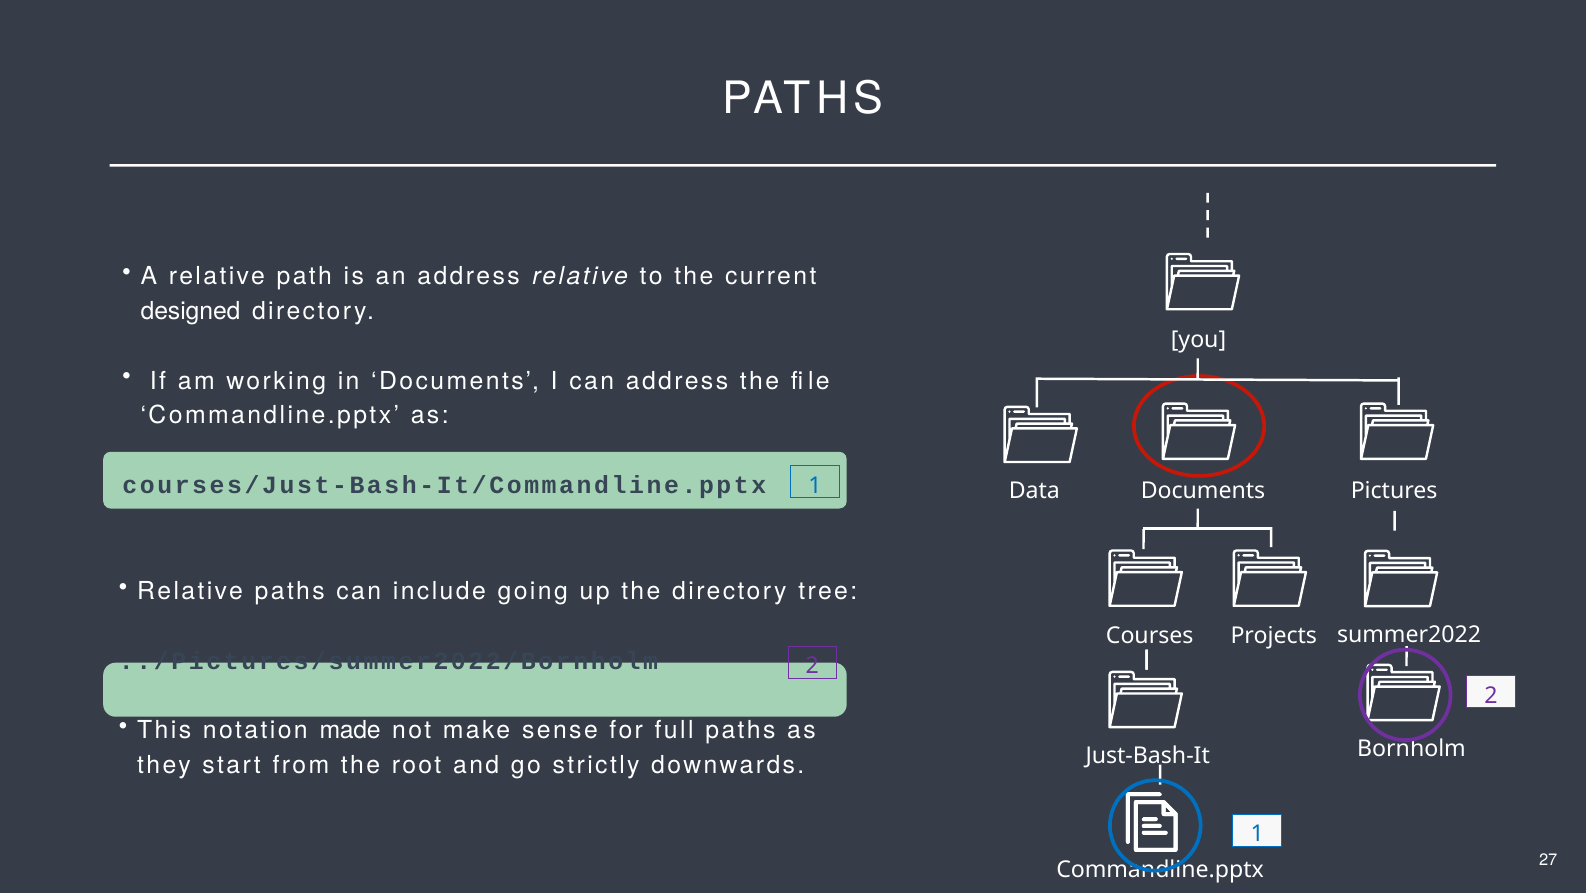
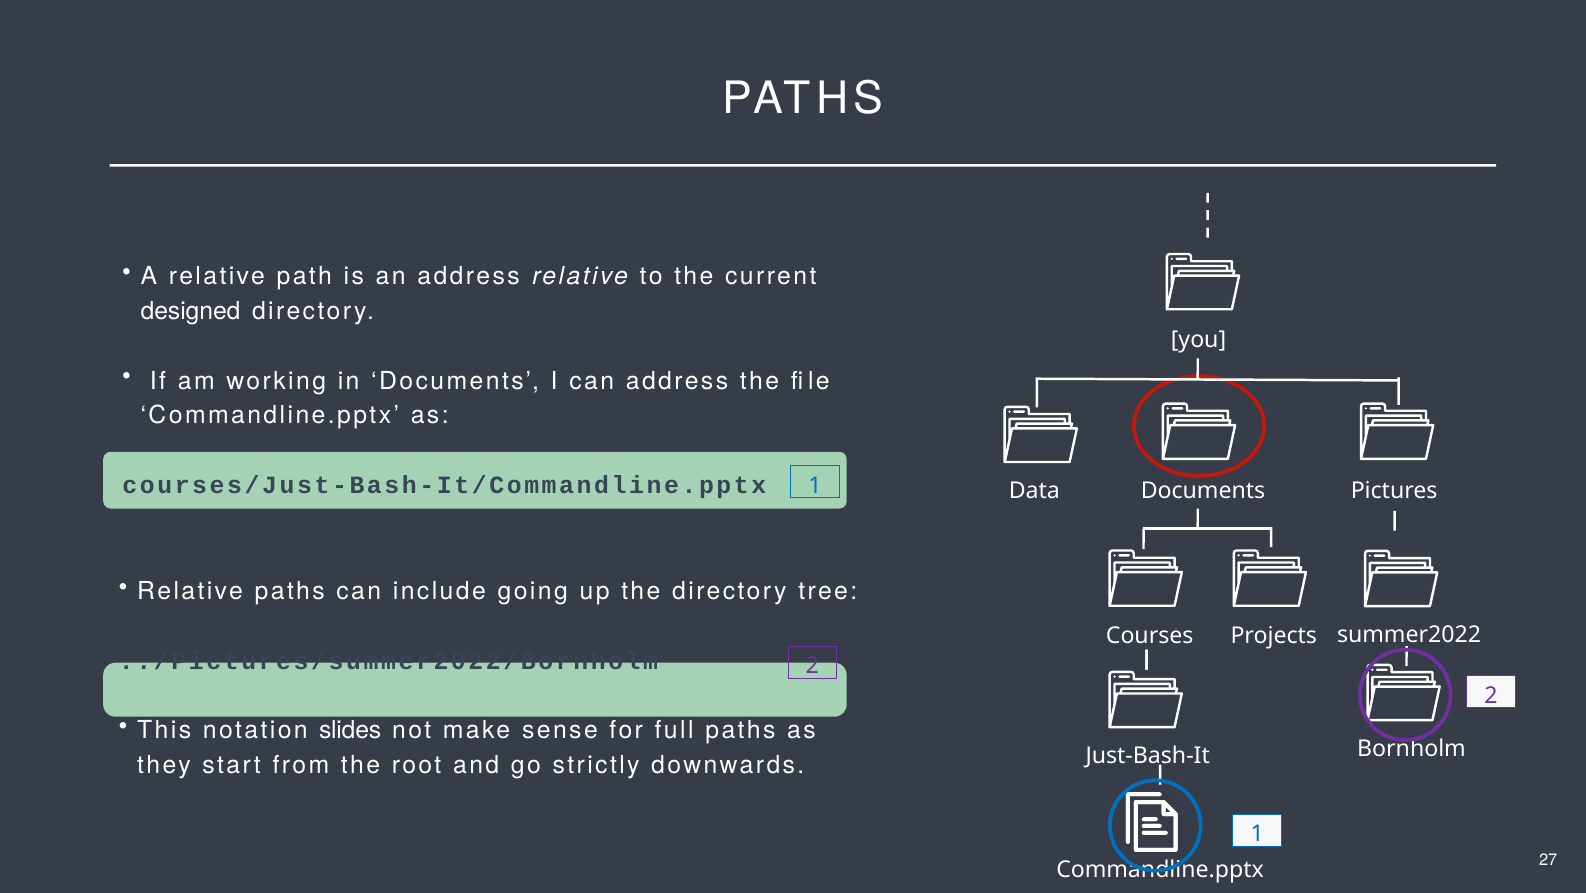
made: made -> slides
